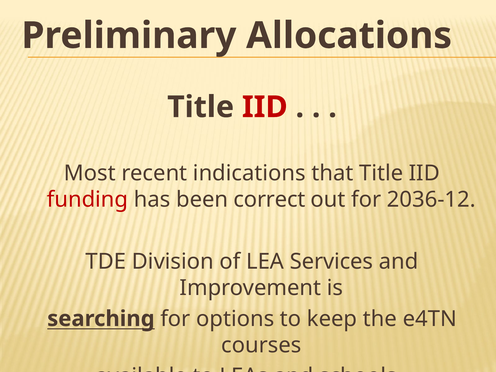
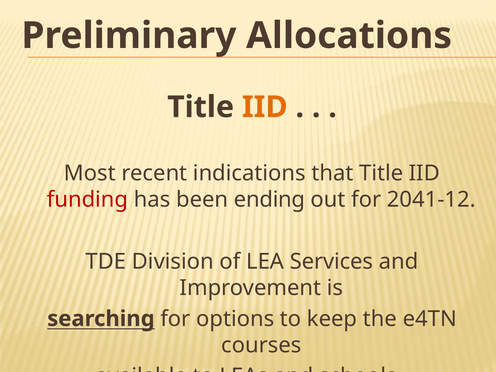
IID at (265, 107) colour: red -> orange
correct: correct -> ending
2036-12: 2036-12 -> 2041-12
